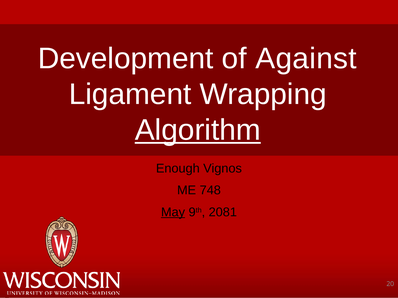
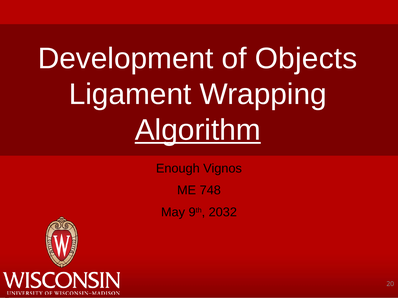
Against: Against -> Objects
May underline: present -> none
2081: 2081 -> 2032
